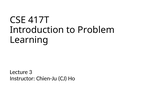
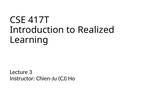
Problem: Problem -> Realized
